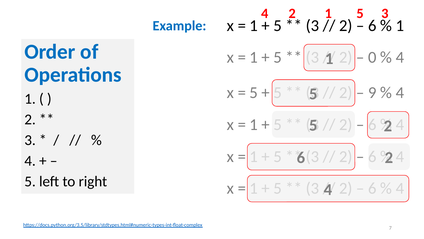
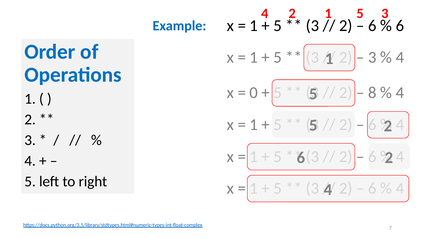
1 at (400, 25): 1 -> 6
0 at (372, 57): 0 -> 3
5 at (254, 93): 5 -> 0
9: 9 -> 8
